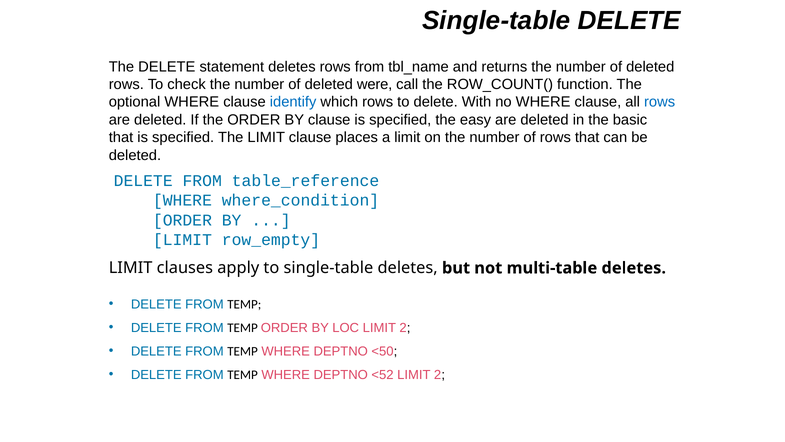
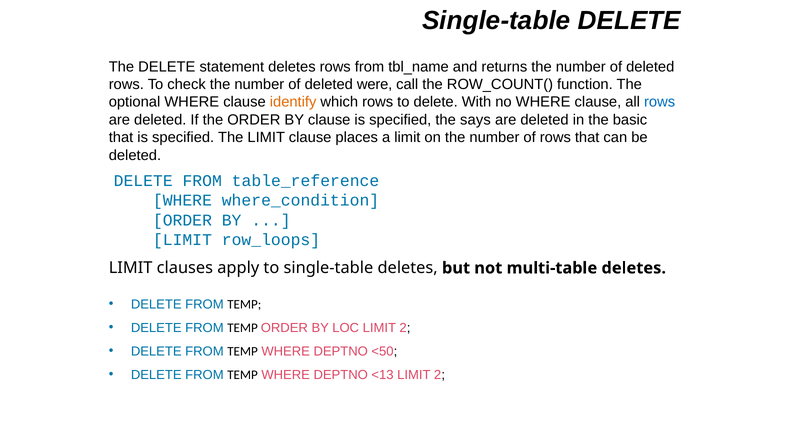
identify colour: blue -> orange
easy: easy -> says
row_empty: row_empty -> row_loops
<52: <52 -> <13
